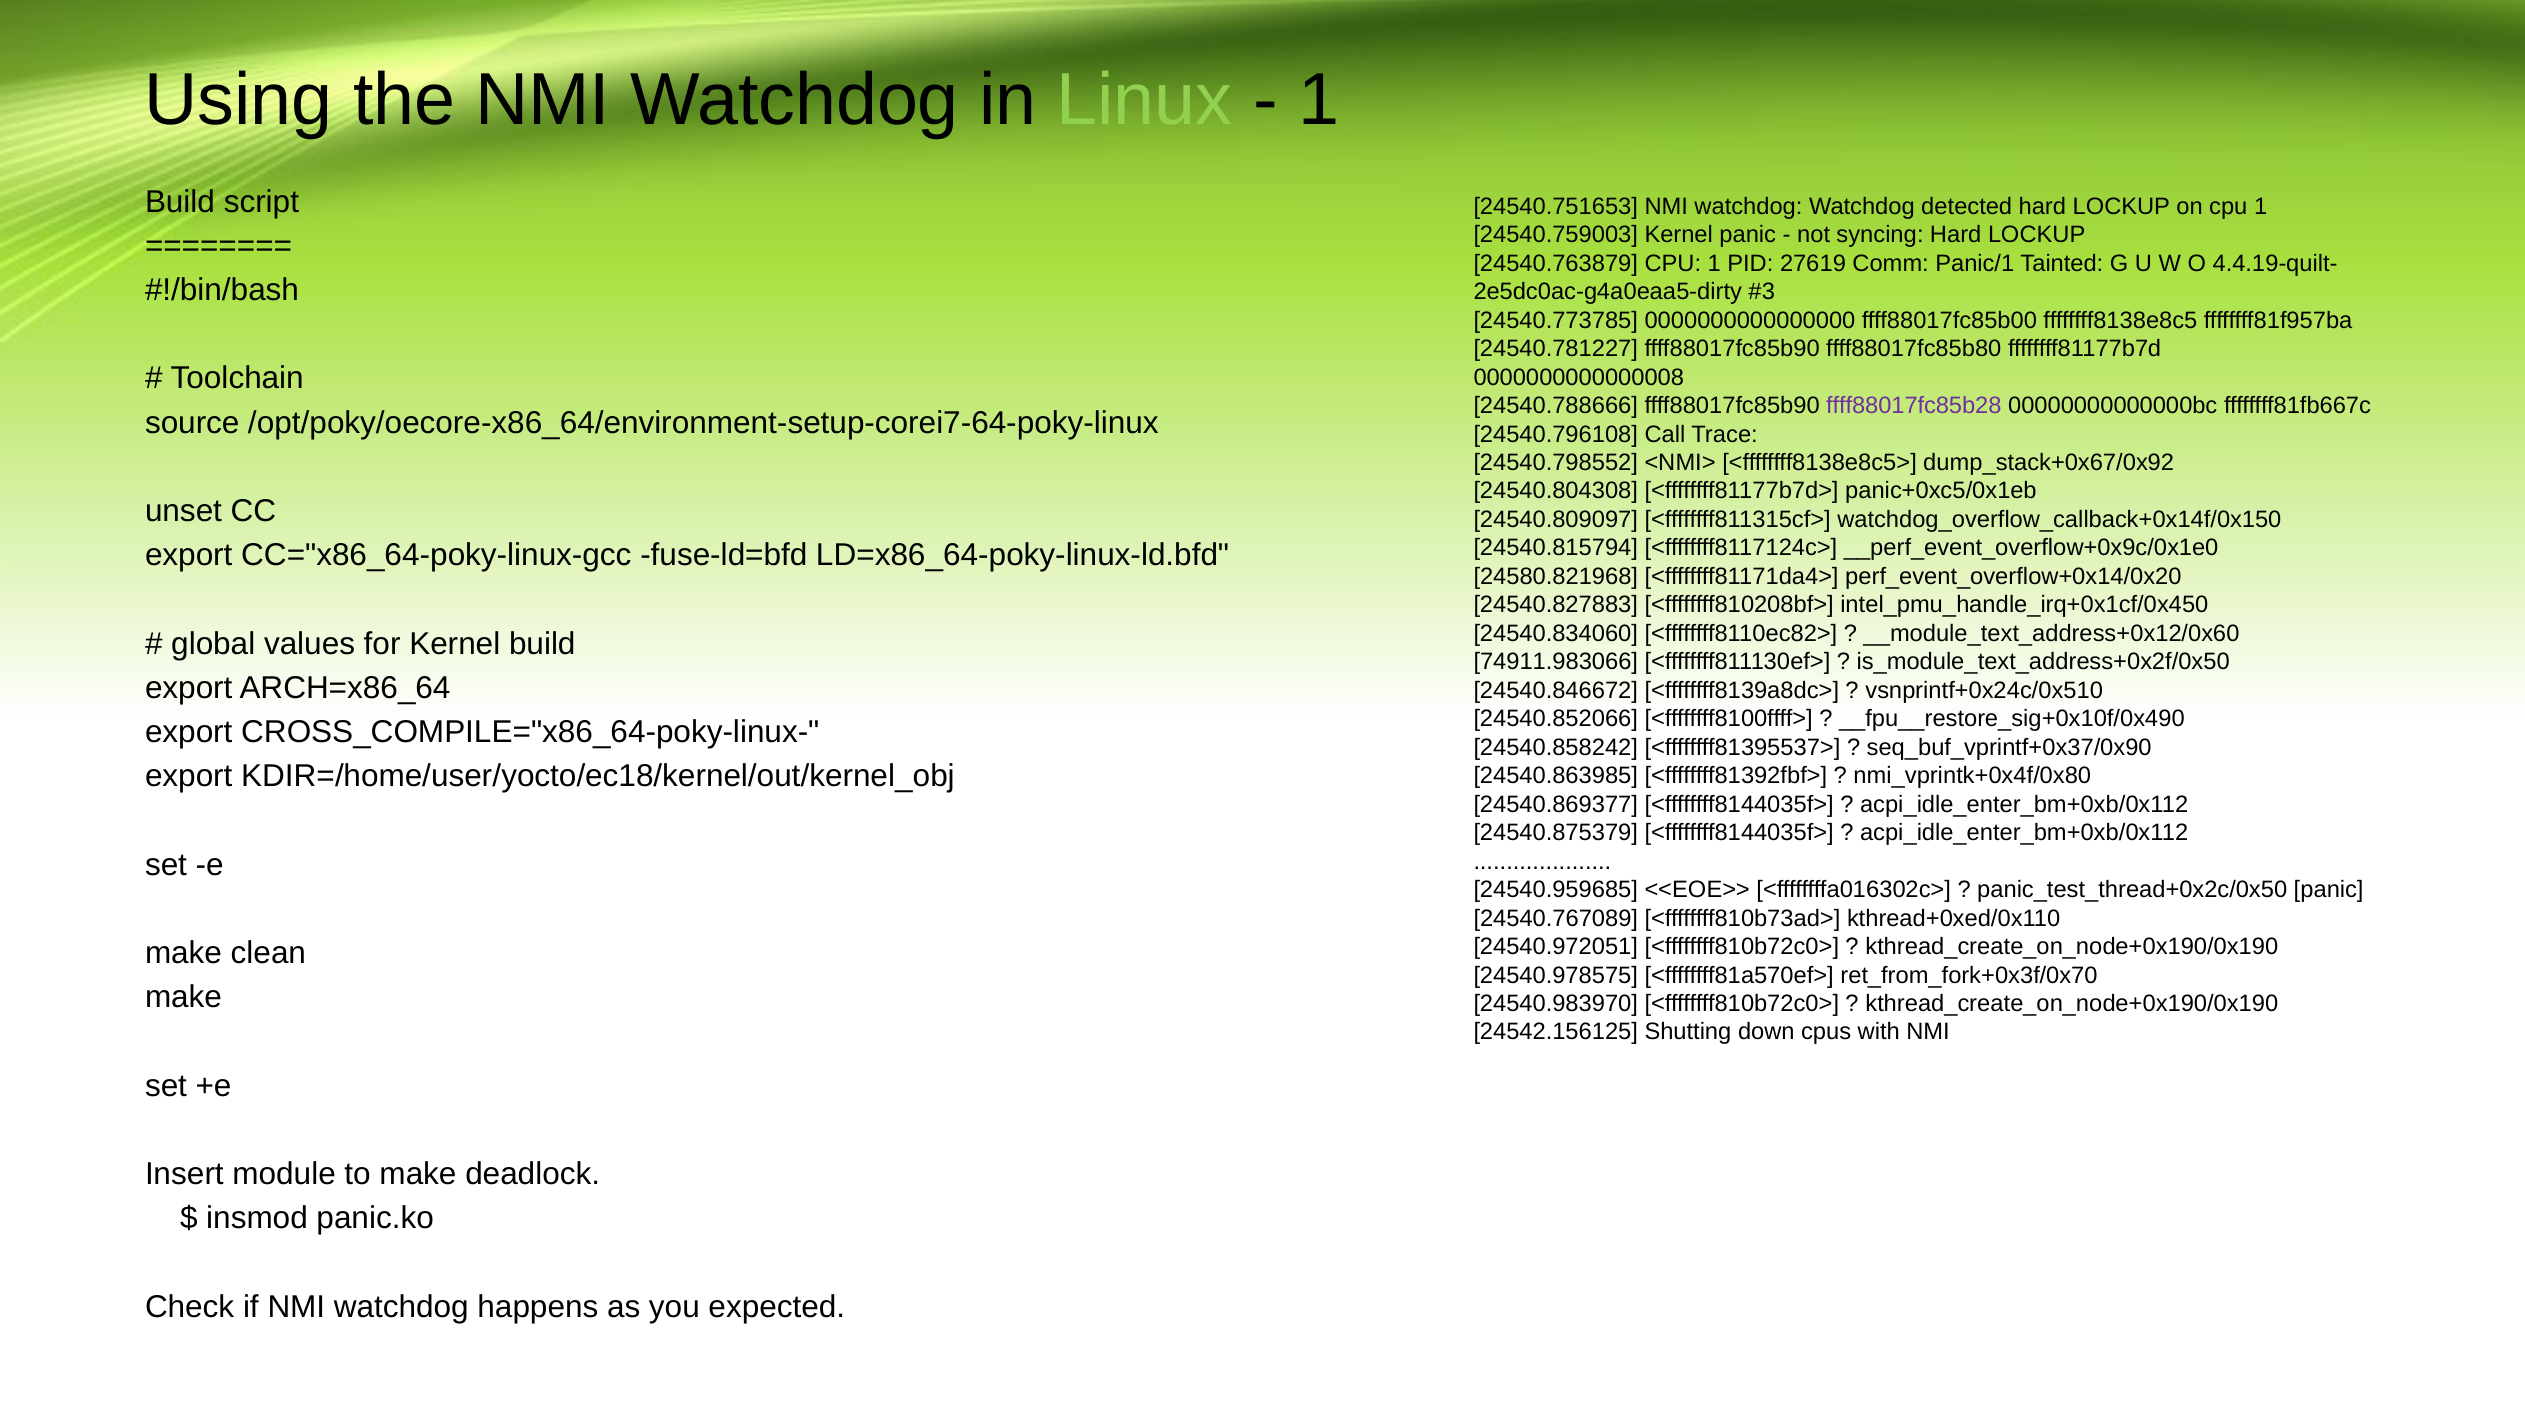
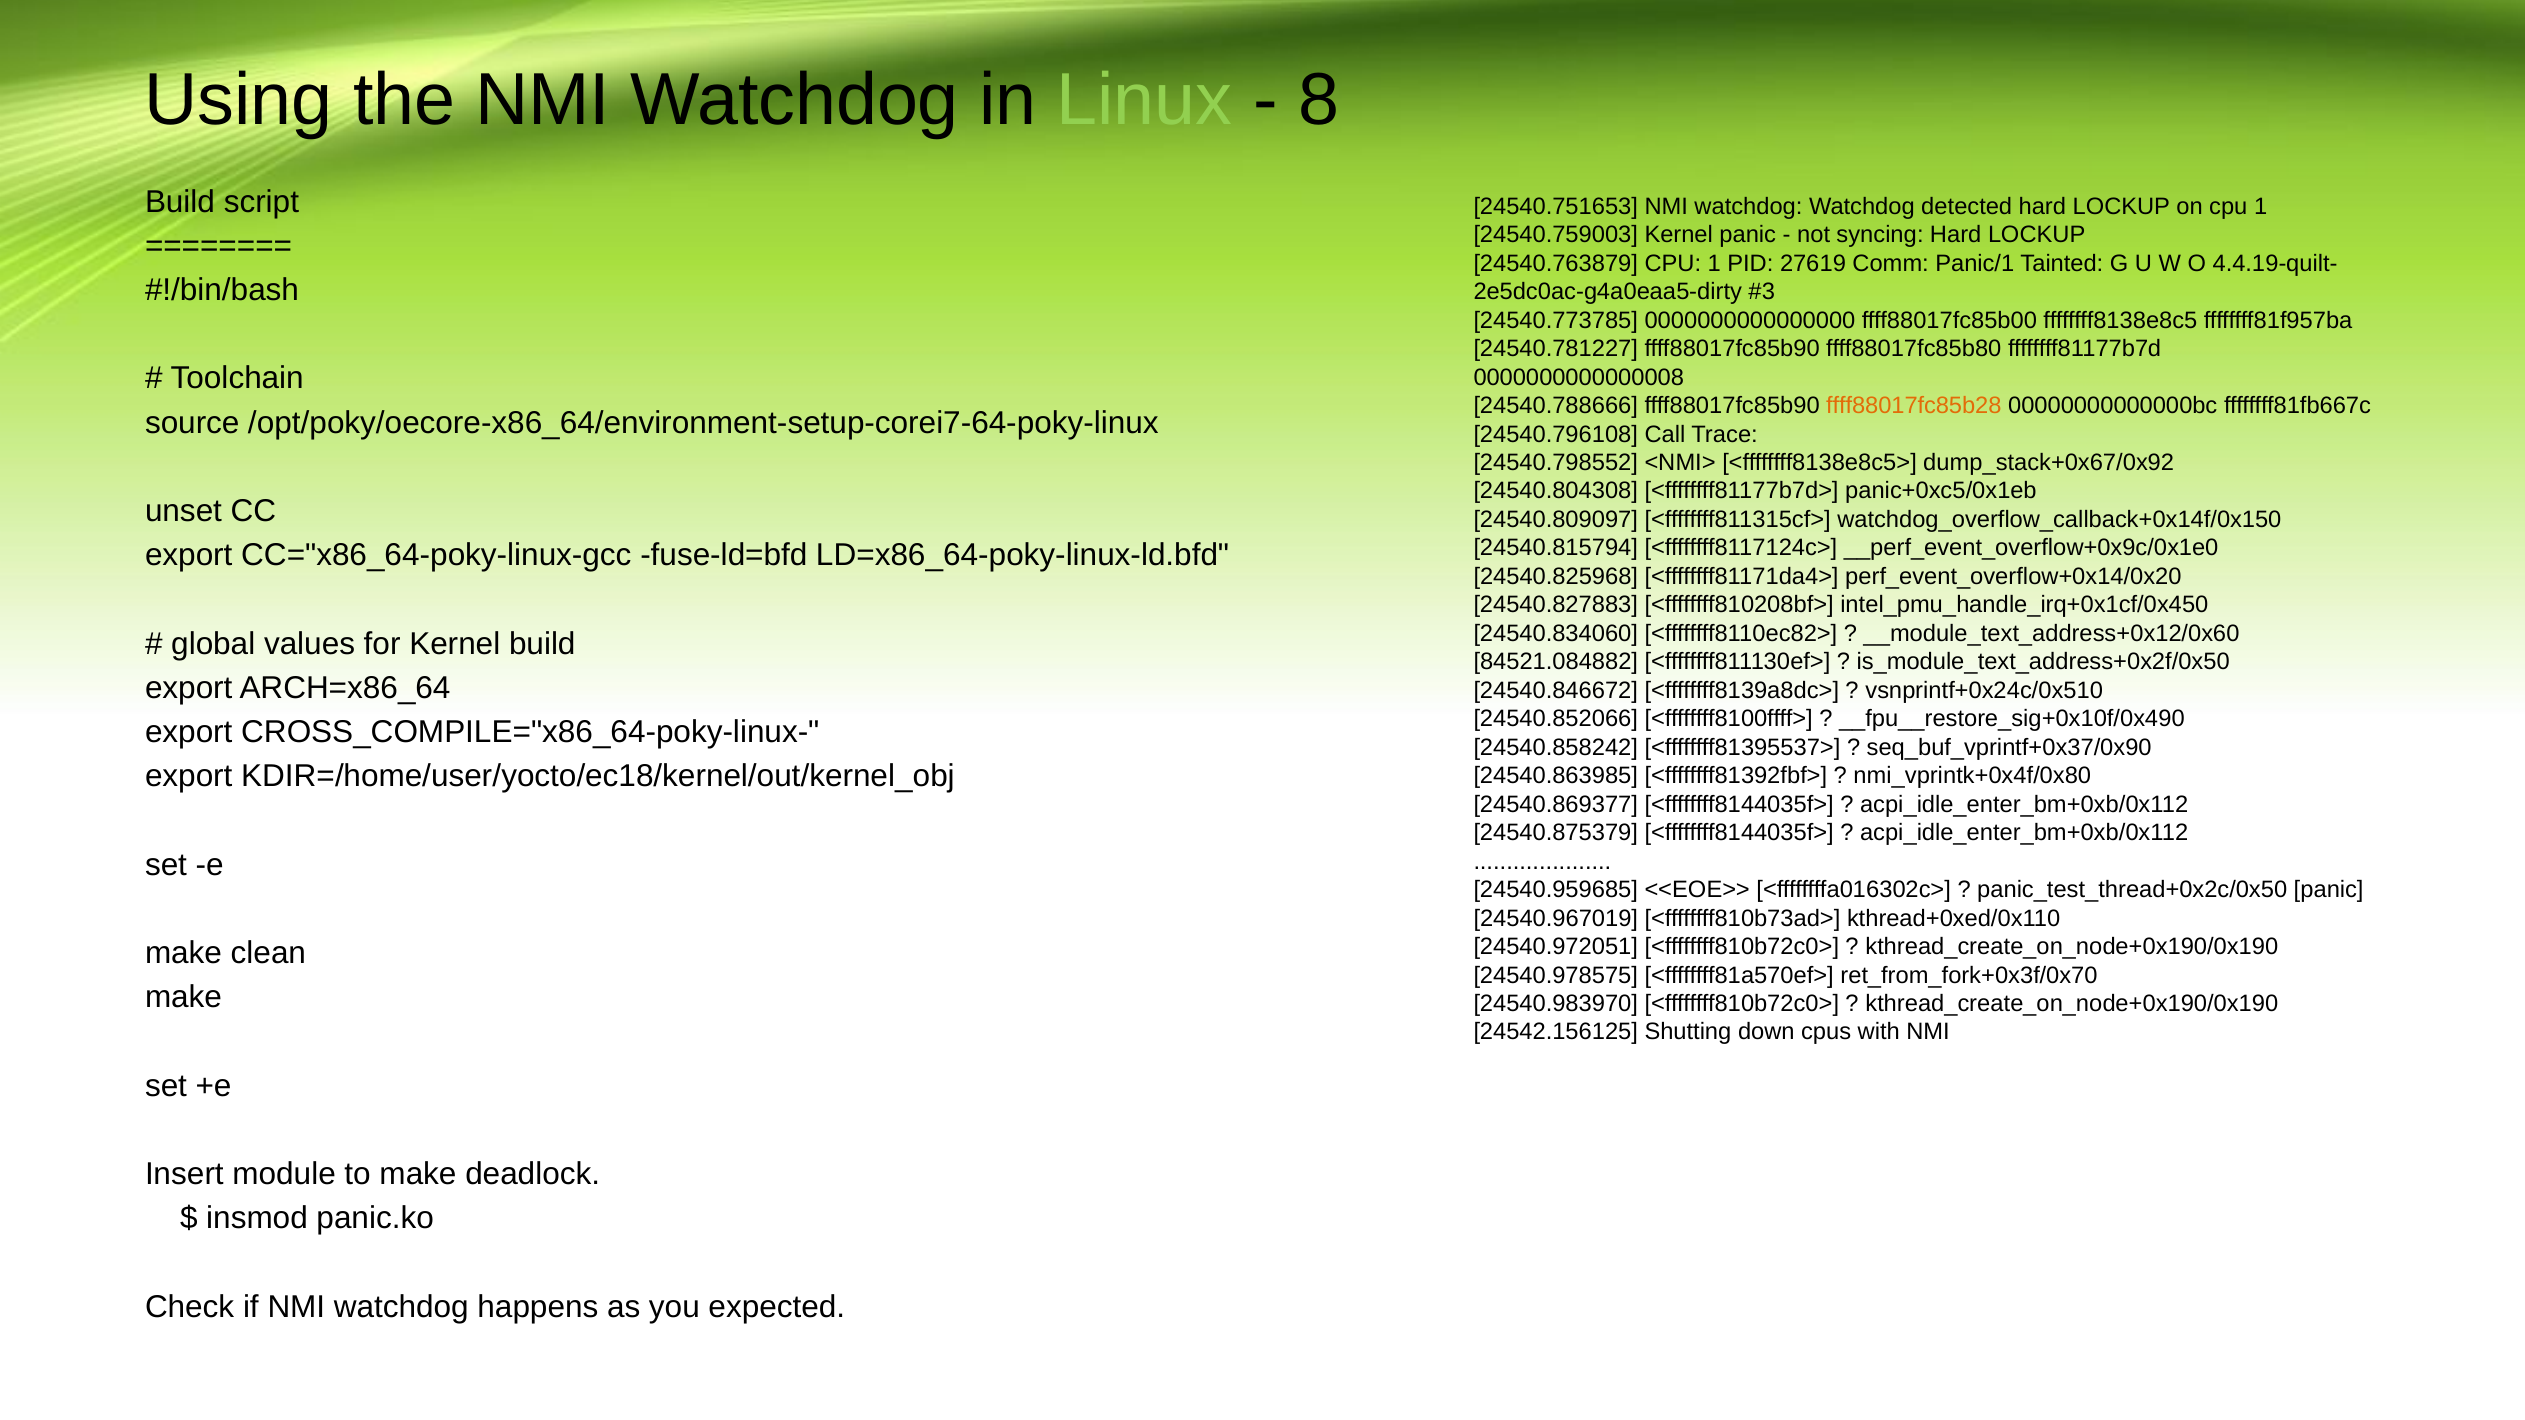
1 at (1319, 100): 1 -> 8
ffff88017fc85b28 colour: purple -> orange
24580.821968: 24580.821968 -> 24540.825968
74911.983066: 74911.983066 -> 84521.084882
24540.767089: 24540.767089 -> 24540.967019
